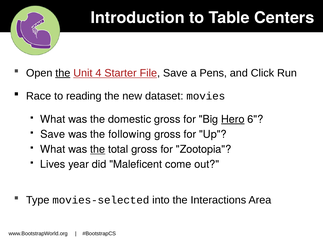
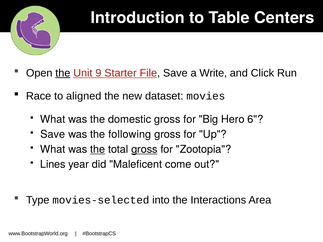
4: 4 -> 9
Pens: Pens -> Write
reading: reading -> aligned
Hero underline: present -> none
gross at (144, 150) underline: none -> present
Lives: Lives -> Lines
